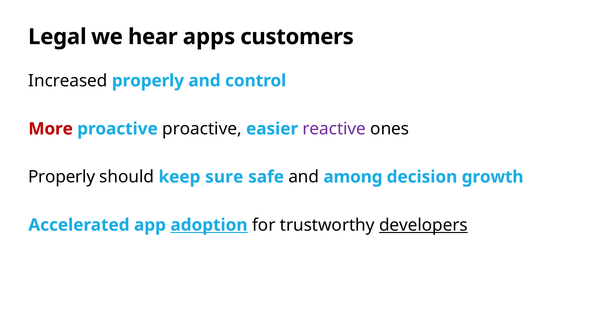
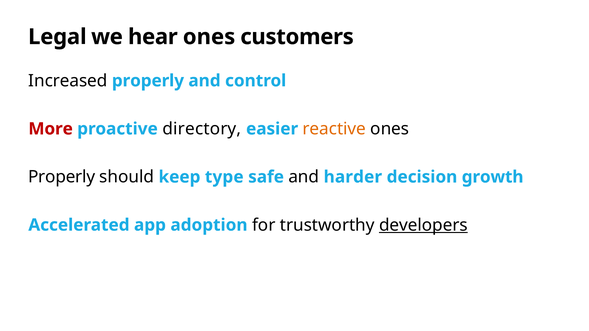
hear apps: apps -> ones
proactive proactive: proactive -> directory
reactive colour: purple -> orange
sure: sure -> type
among: among -> harder
adoption underline: present -> none
